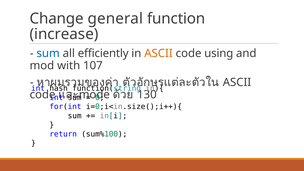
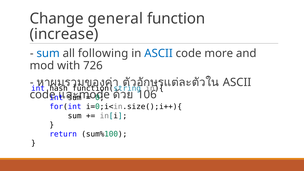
efficiently: efficiently -> following
ASCII at (159, 53) colour: orange -> blue
using: using -> more
107: 107 -> 726
130: 130 -> 106
